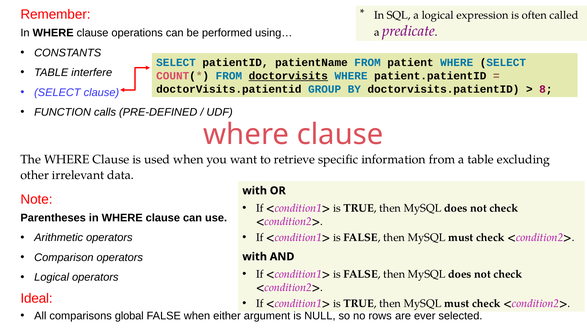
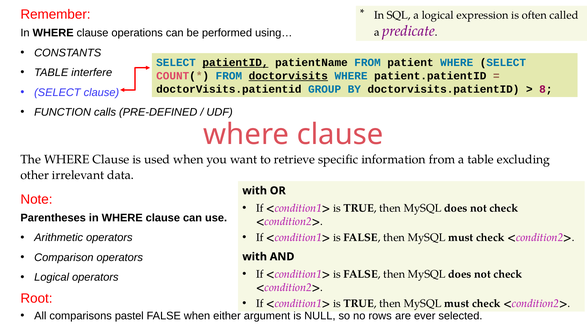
patientID underline: none -> present
Ideal: Ideal -> Root
global: global -> pastel
